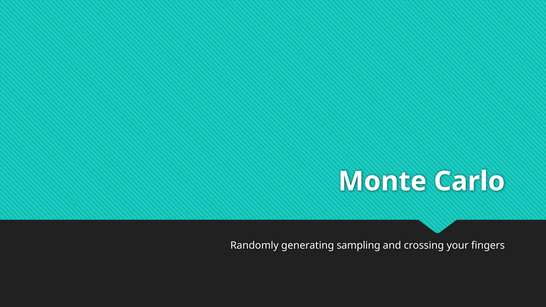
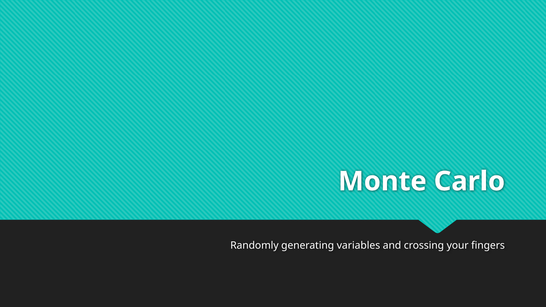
sampling: sampling -> variables
